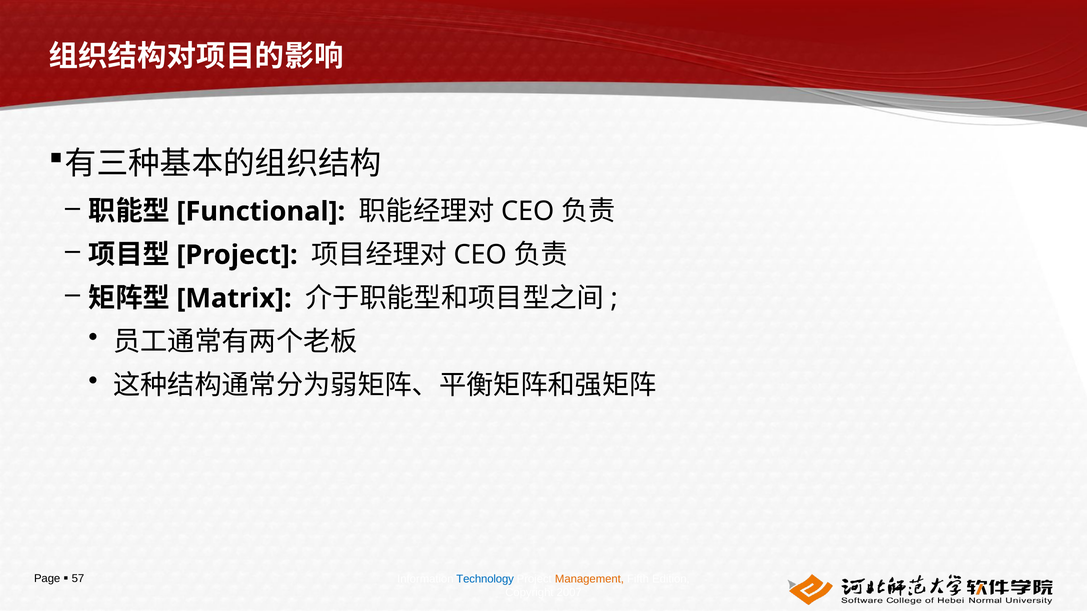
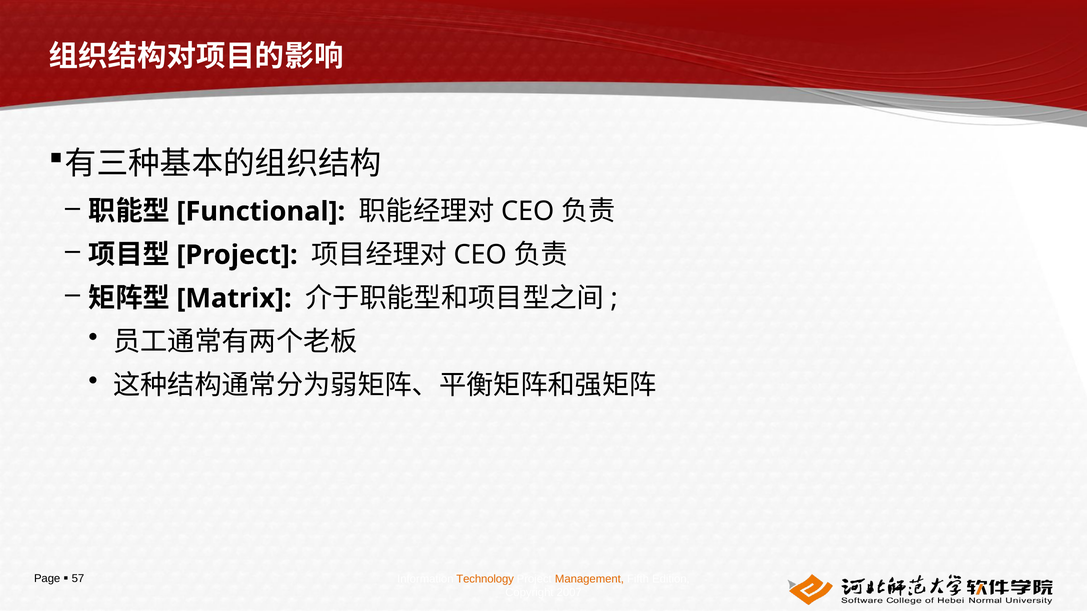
Technology colour: blue -> orange
